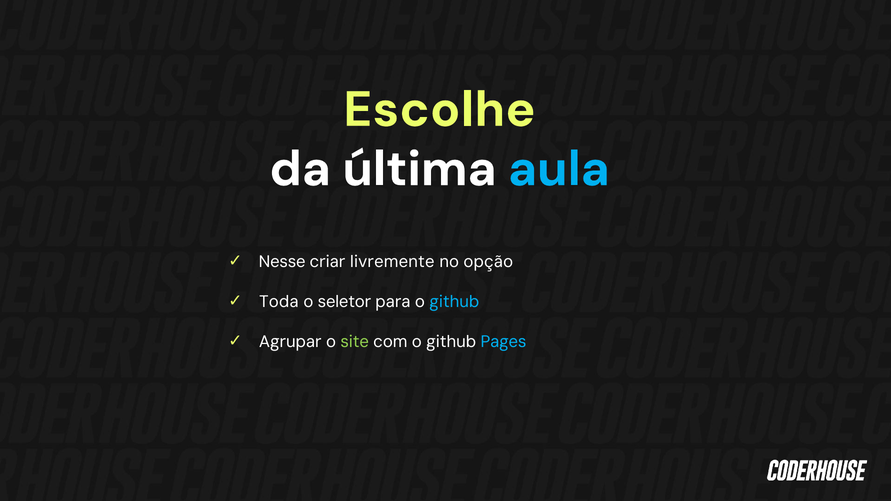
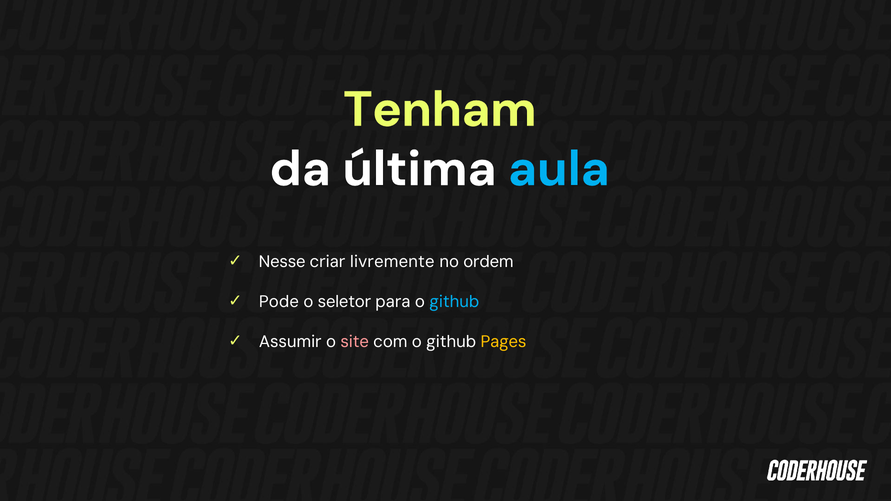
Escolhe: Escolhe -> Tenham
opção: opção -> ordem
Toda: Toda -> Pode
Agrupar: Agrupar -> Assumir
site colour: light green -> pink
Pages colour: light blue -> yellow
